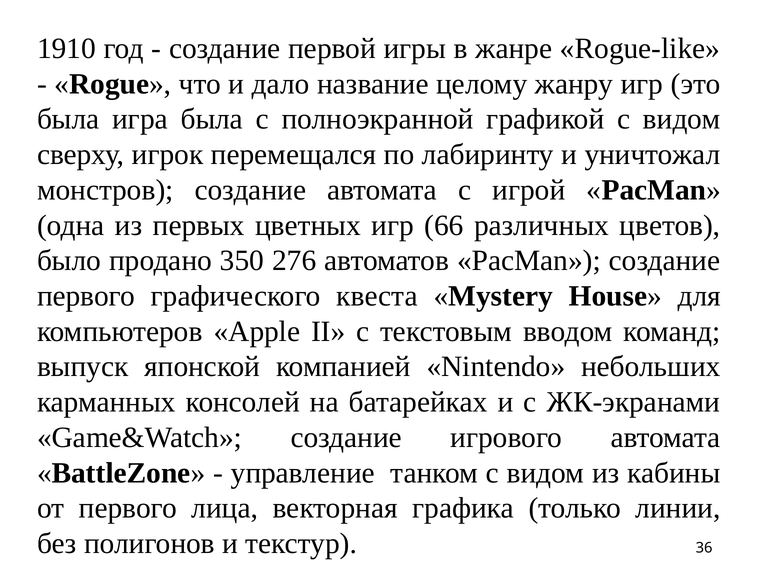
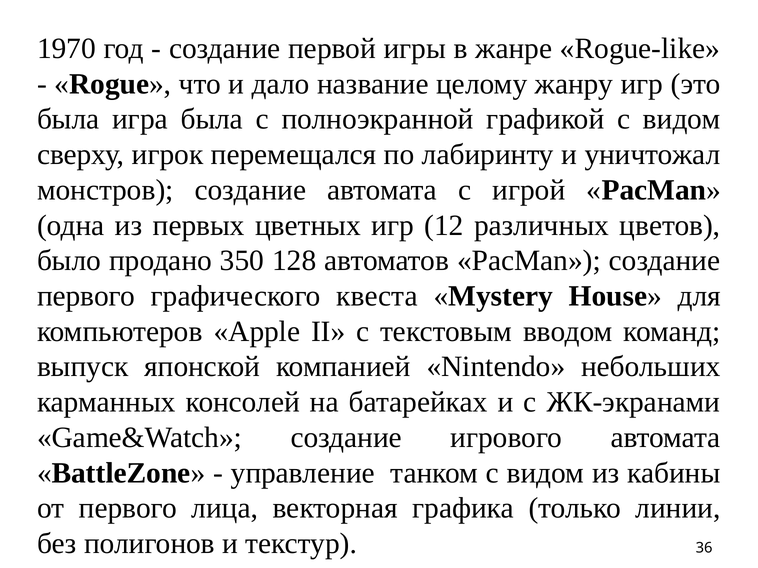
1910: 1910 -> 1970
66: 66 -> 12
276: 276 -> 128
